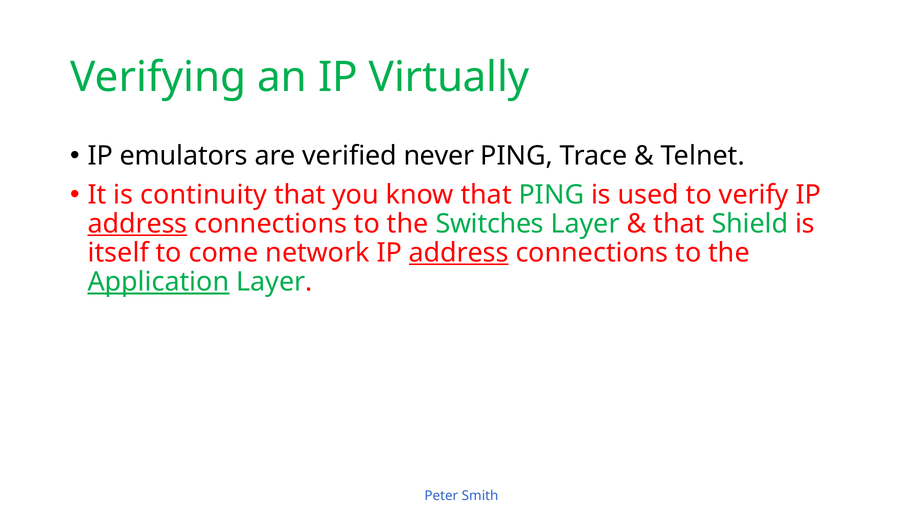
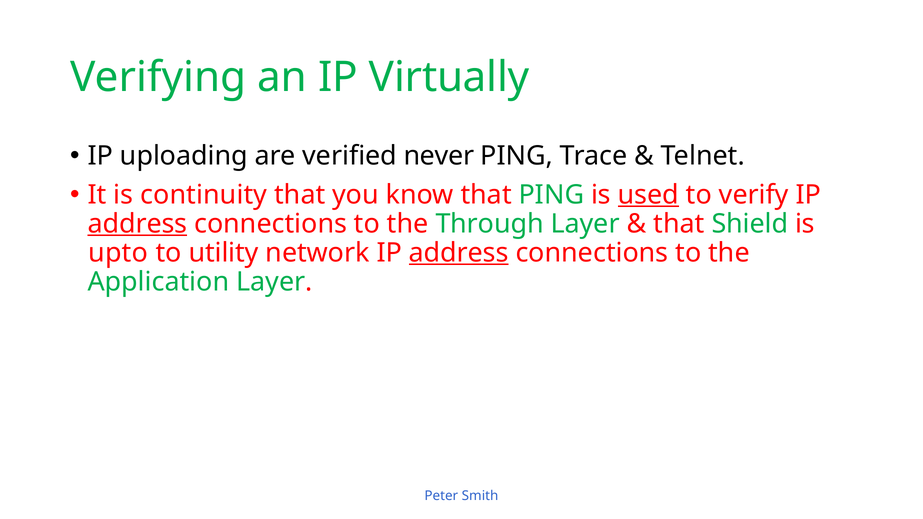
emulators: emulators -> uploading
used underline: none -> present
Switches: Switches -> Through
itself: itself -> upto
come: come -> utility
Application underline: present -> none
